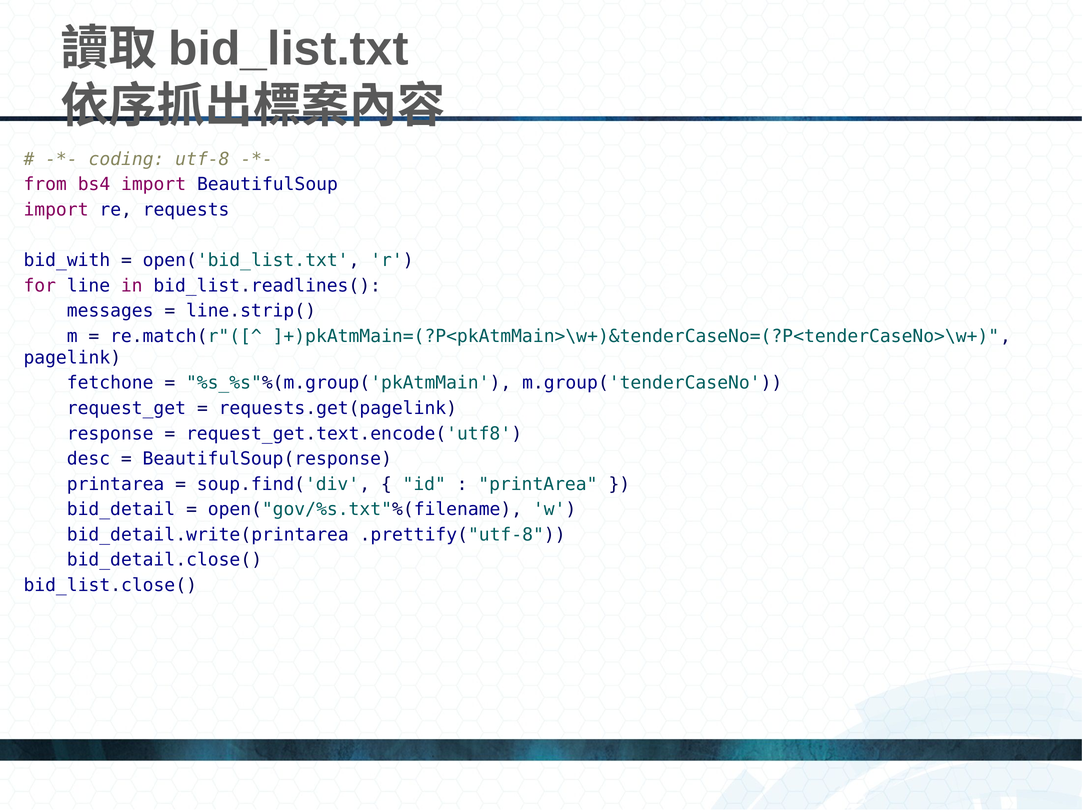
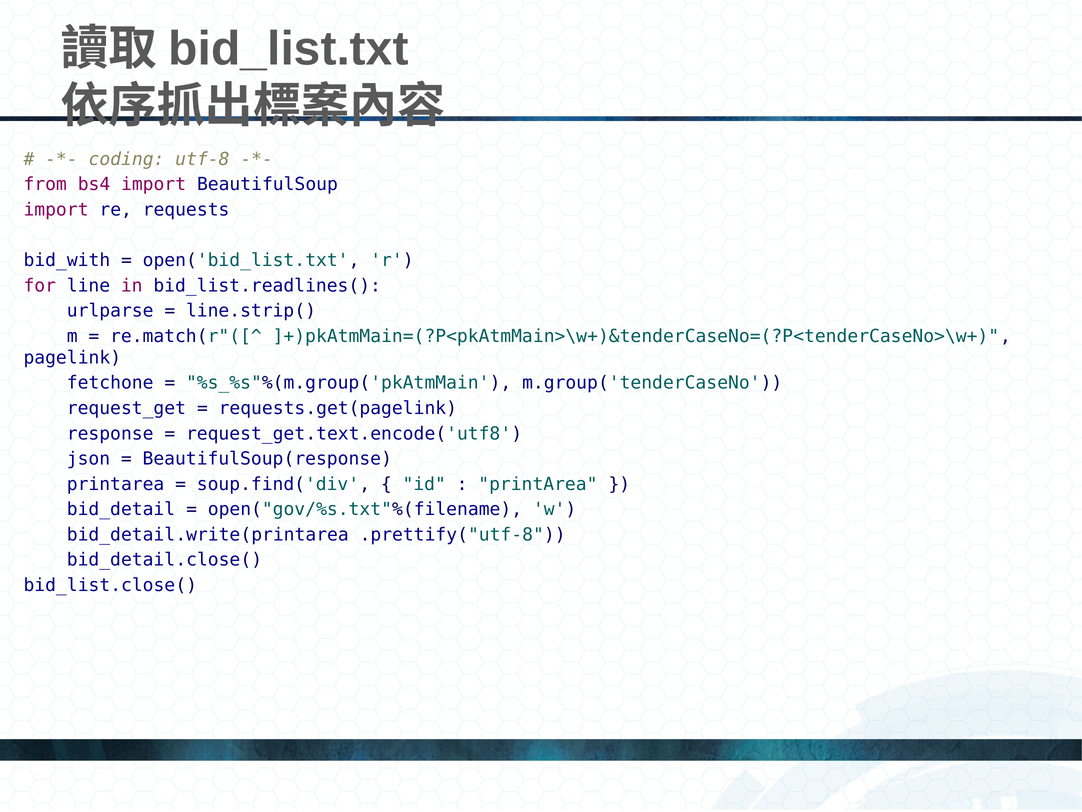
messages: messages -> urlparse
desc: desc -> json
